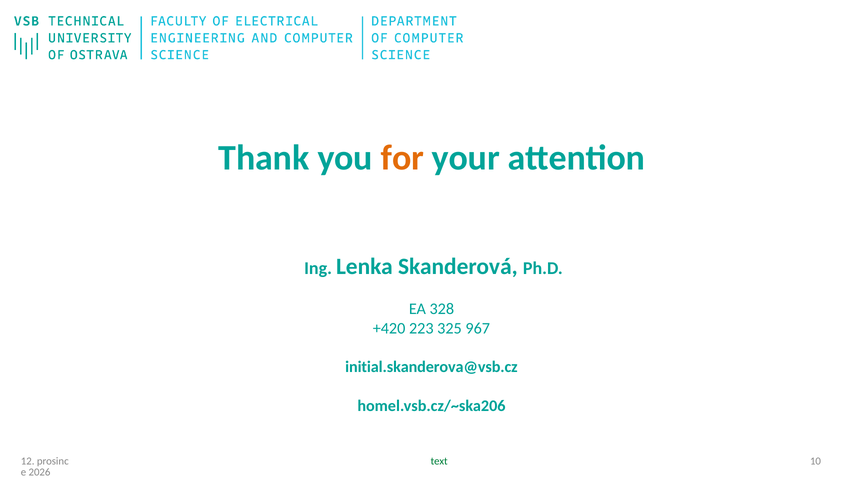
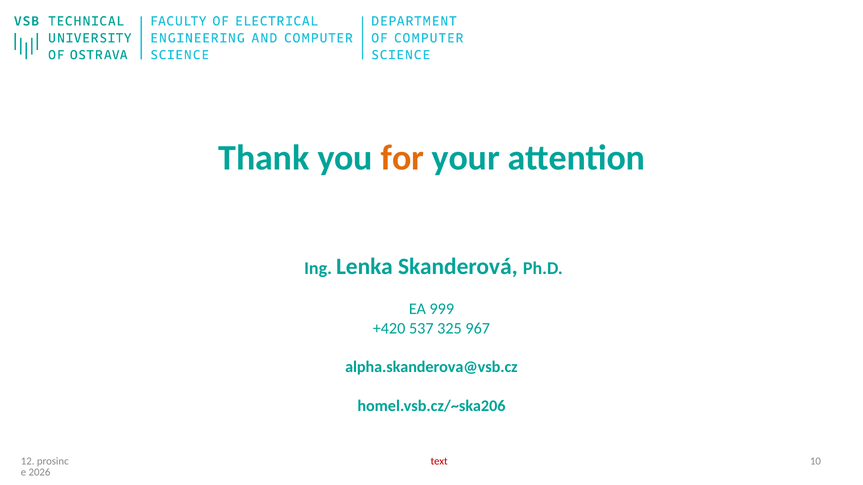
328: 328 -> 999
223: 223 -> 537
initial.skanderova@vsb.cz: initial.skanderova@vsb.cz -> alpha.skanderova@vsb.cz
text colour: green -> red
